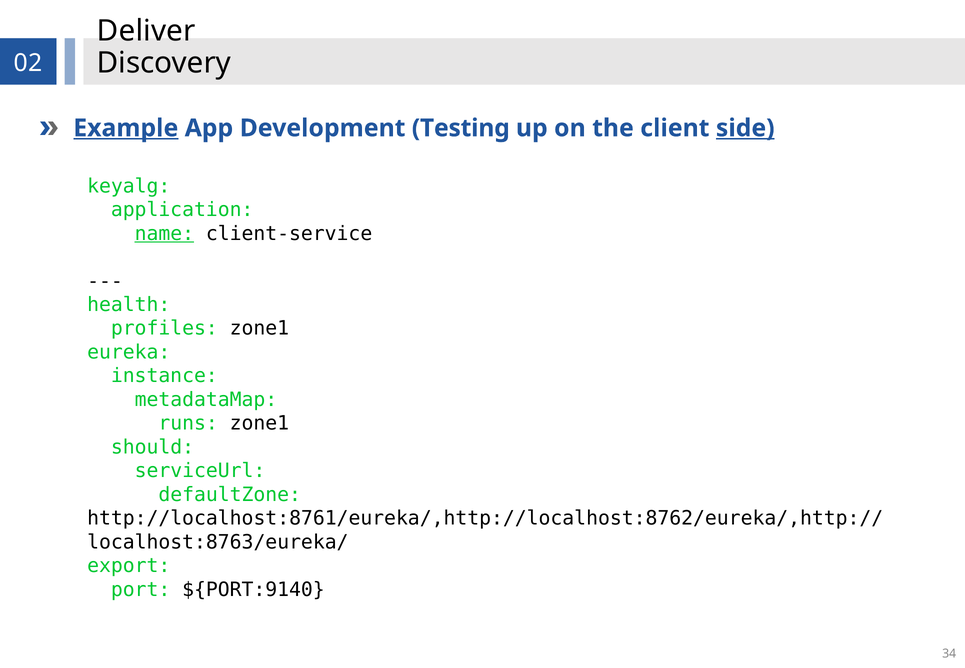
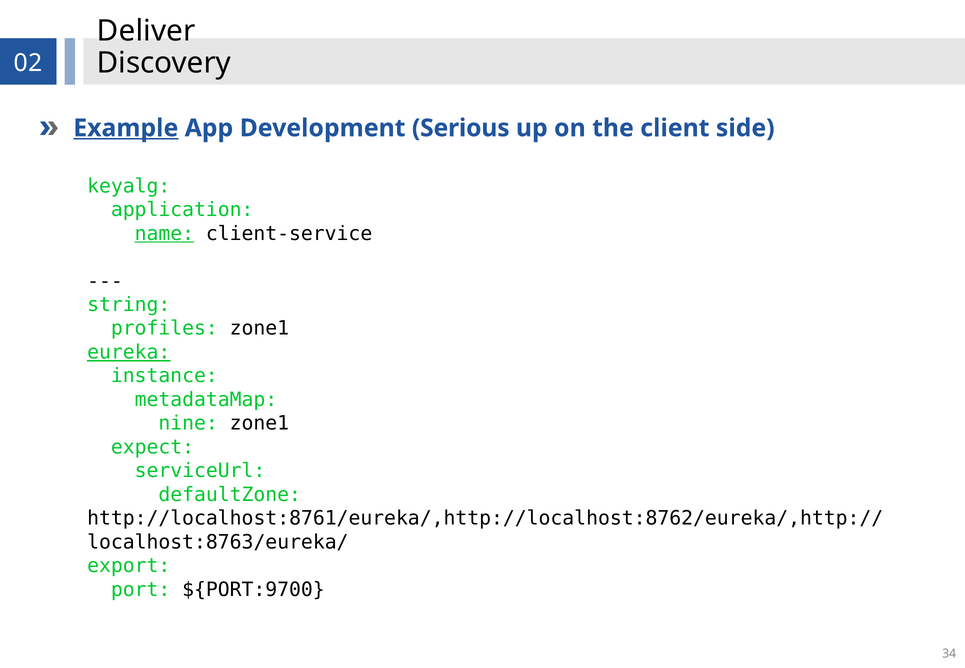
Testing: Testing -> Serious
side underline: present -> none
health: health -> string
eureka underline: none -> present
runs: runs -> nine
should: should -> expect
${PORT:9140: ${PORT:9140 -> ${PORT:9700
